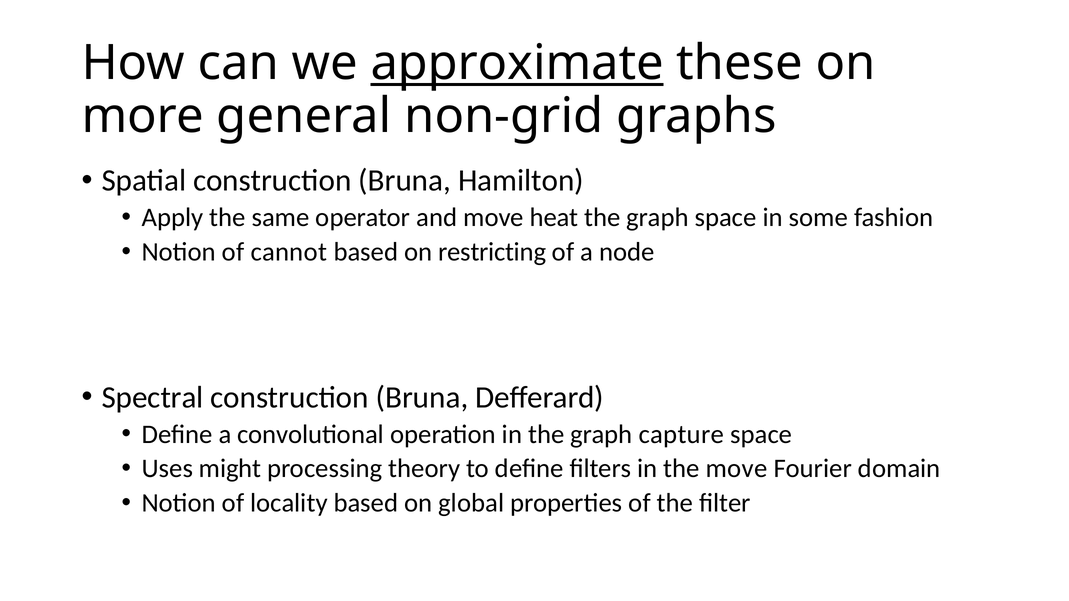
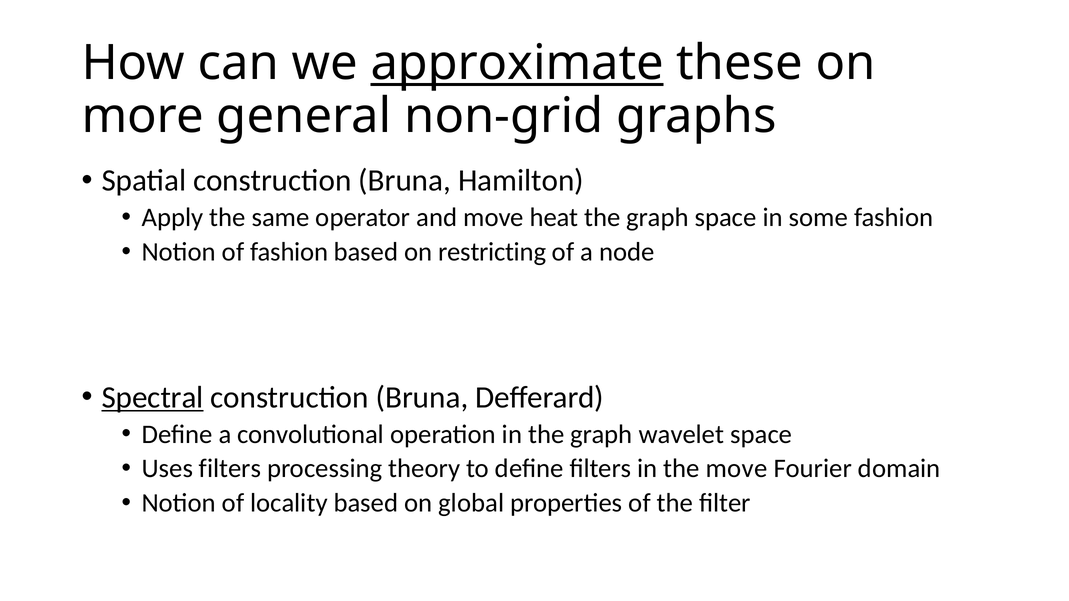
of cannot: cannot -> fashion
Spectral underline: none -> present
capture: capture -> wavelet
Uses might: might -> filters
